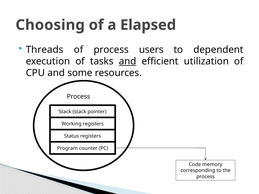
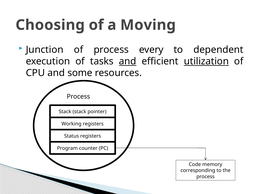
Elapsed: Elapsed -> Moving
Threads: Threads -> Junction
users: users -> every
utilization underline: none -> present
